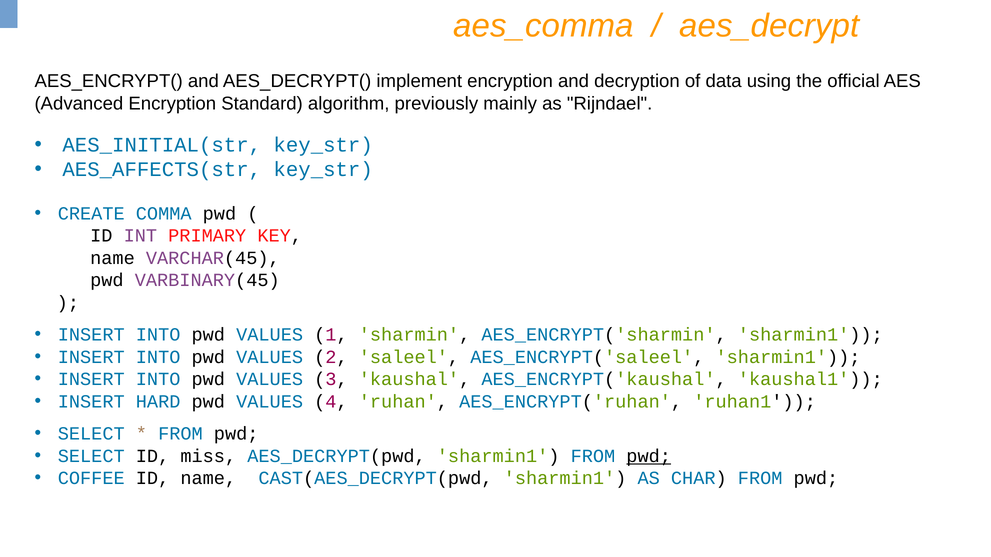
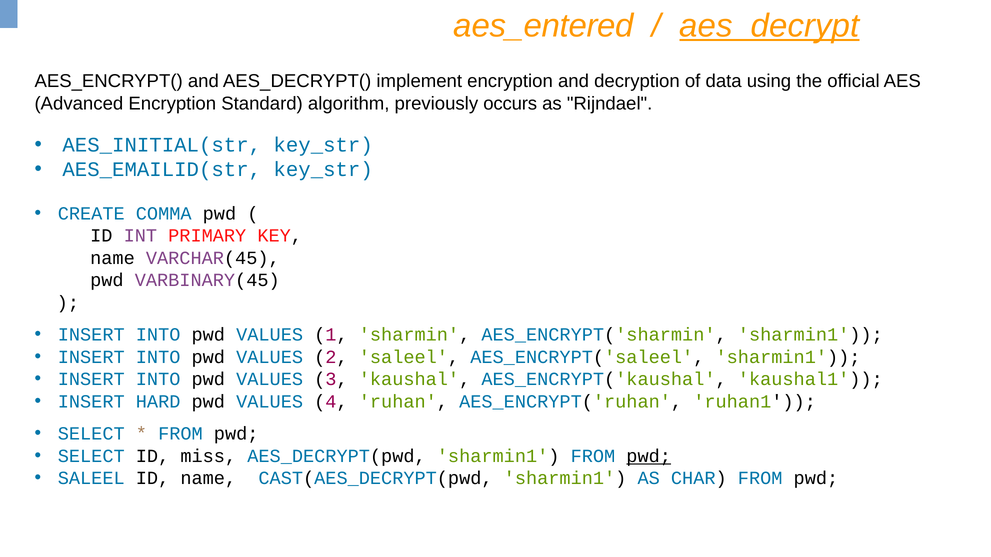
aes_comma: aes_comma -> aes_entered
aes_decrypt underline: none -> present
mainly: mainly -> occurs
AES_AFFECTS(str: AES_AFFECTS(str -> AES_EMAILID(str
COFFEE at (91, 479): COFFEE -> SALEEL
